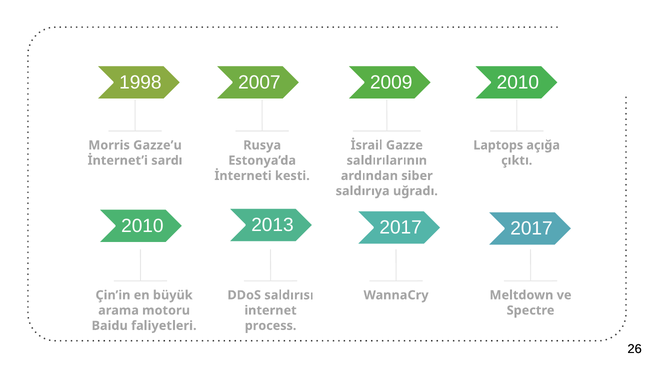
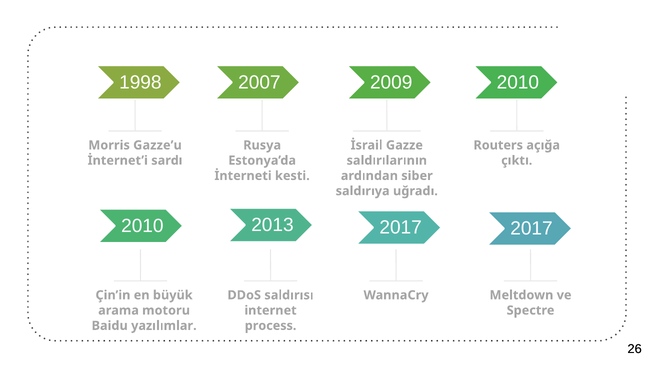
Laptops: Laptops -> Routers
faliyetleri: faliyetleri -> yazılımlar
